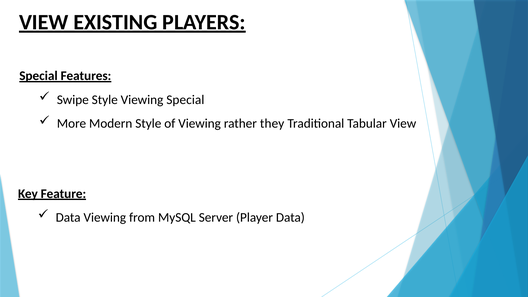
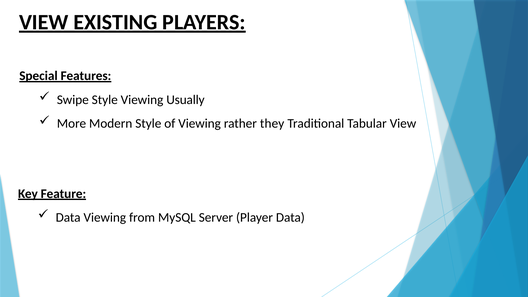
Viewing Special: Special -> Usually
